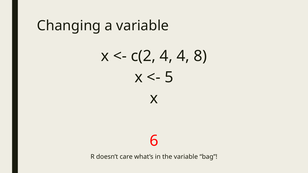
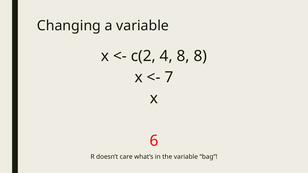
4 4: 4 -> 8
5: 5 -> 7
